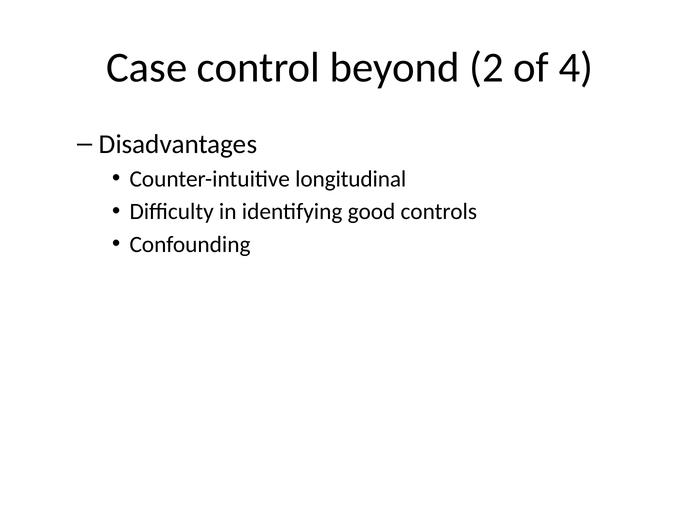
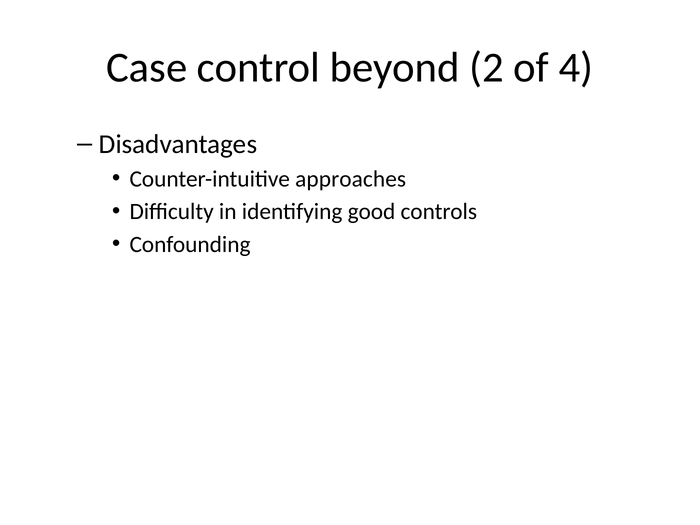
longitudinal: longitudinal -> approaches
